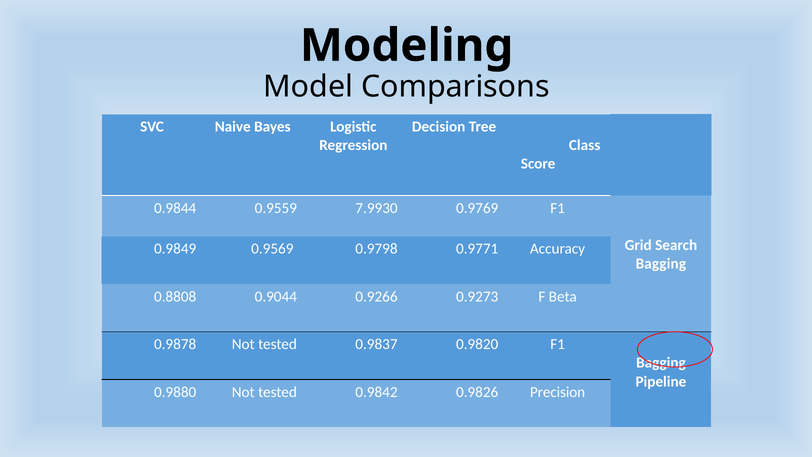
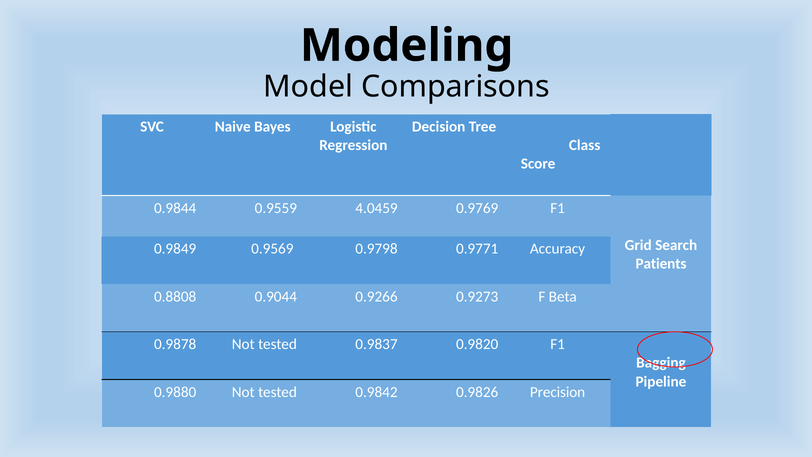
7.9930: 7.9930 -> 4.0459
Bagging at (661, 264): Bagging -> Patients
